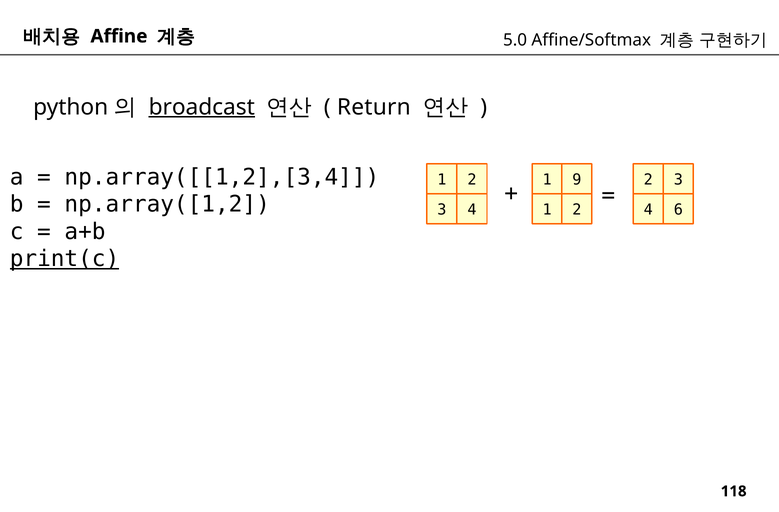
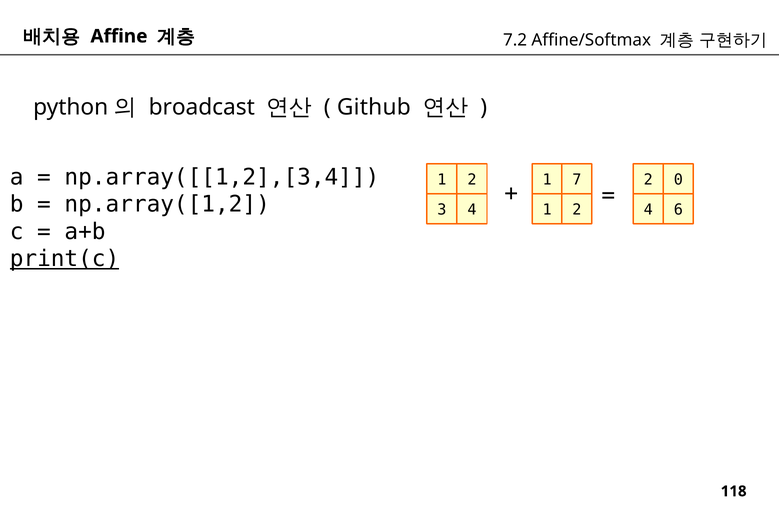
5.0: 5.0 -> 7.2
broadcast underline: present -> none
Return: Return -> Github
9: 9 -> 7
2 3: 3 -> 0
